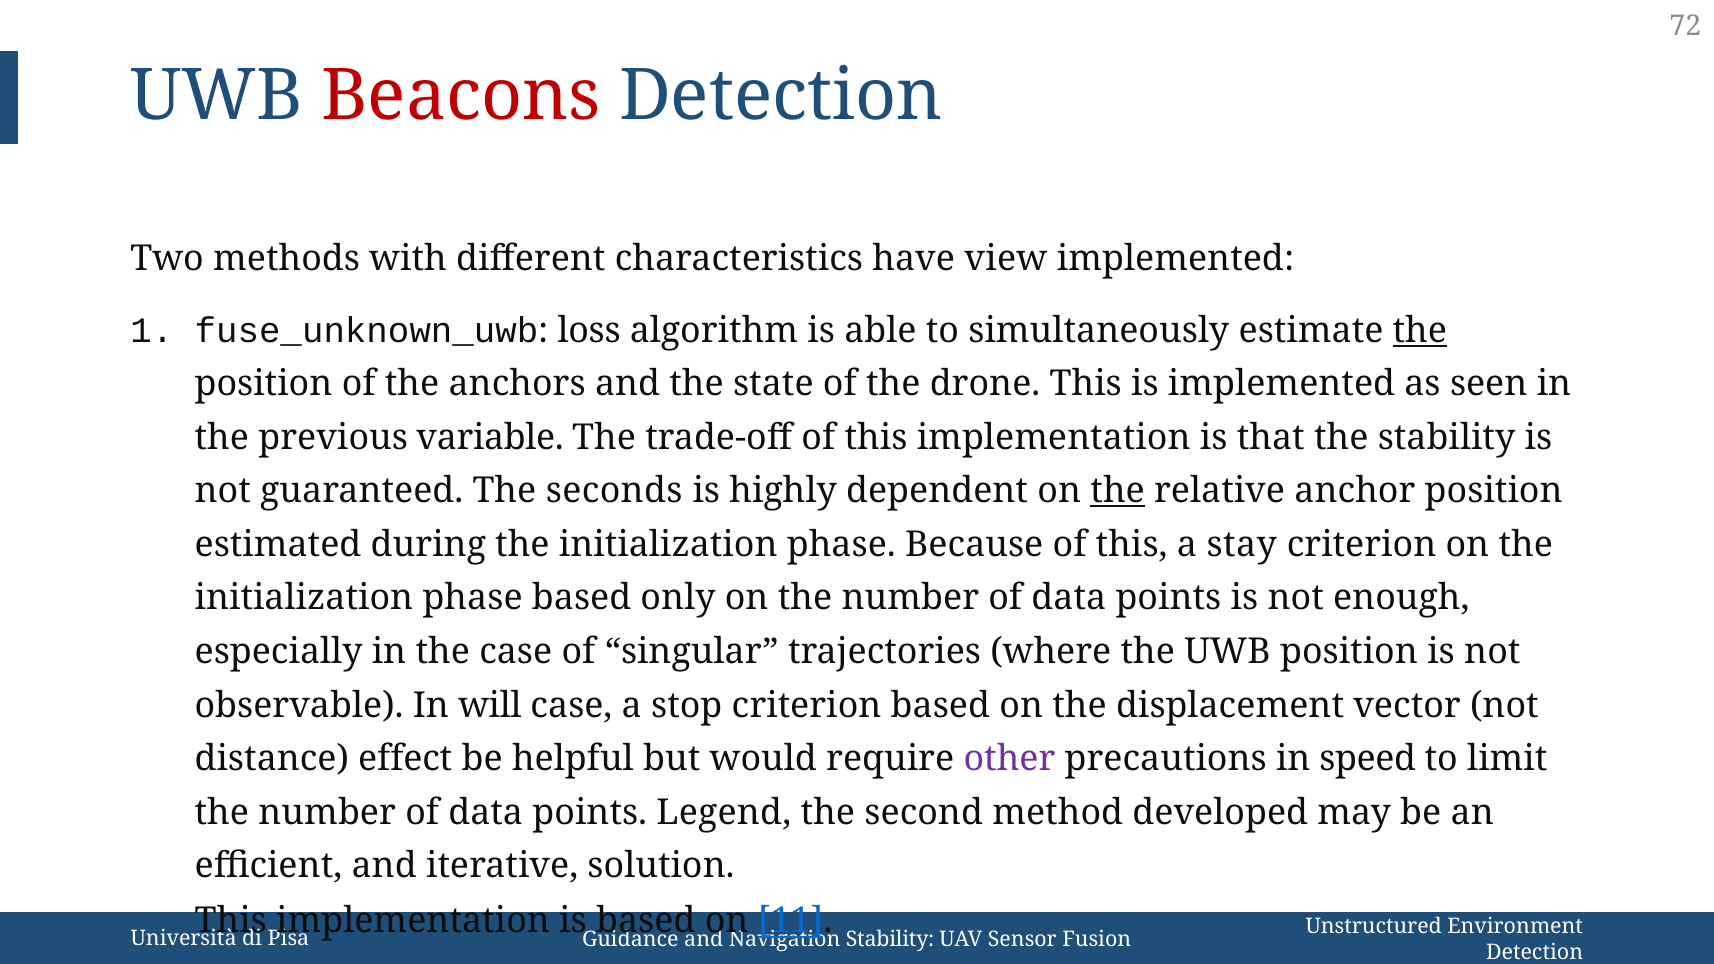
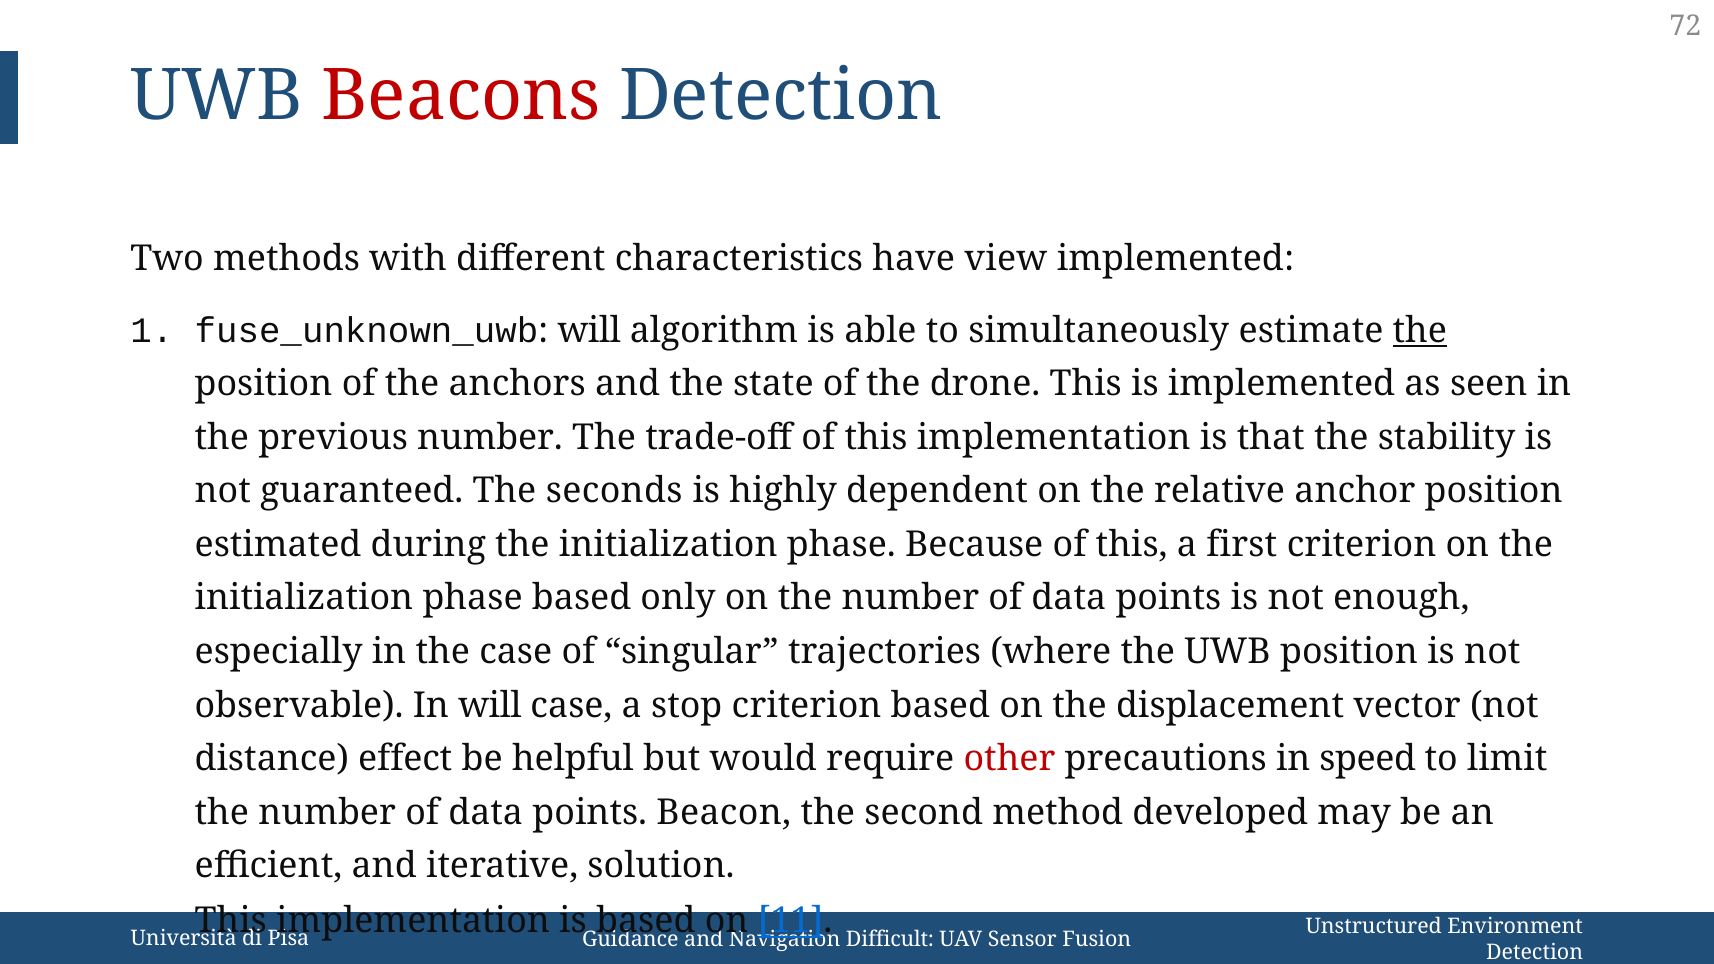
fuse_unknown_uwb loss: loss -> will
previous variable: variable -> number
the at (1118, 491) underline: present -> none
stay: stay -> first
other colour: purple -> red
Legend: Legend -> Beacon
Stability at (890, 940): Stability -> Difficult
